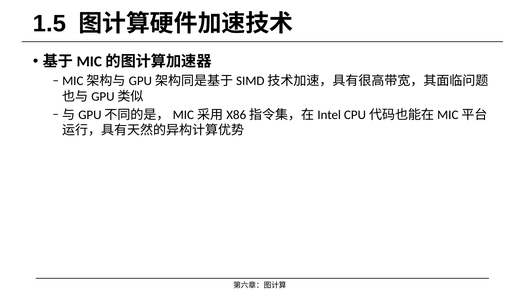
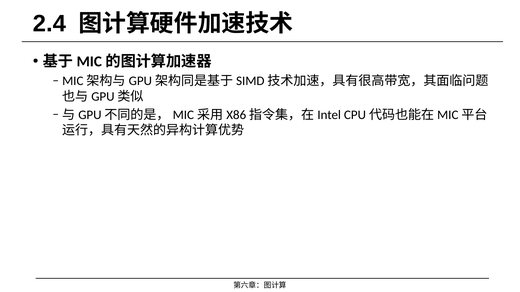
1.5: 1.5 -> 2.4
